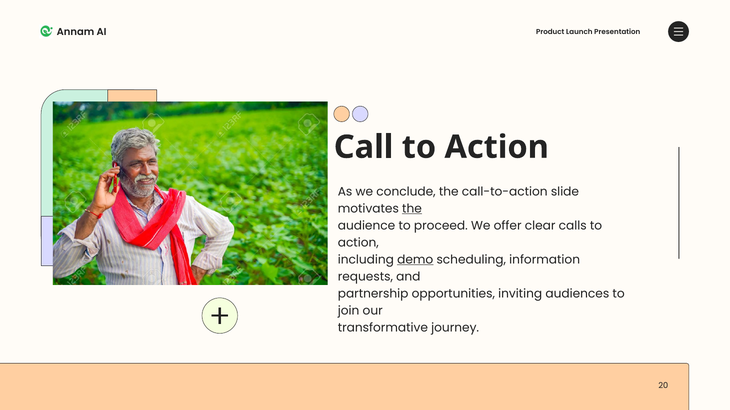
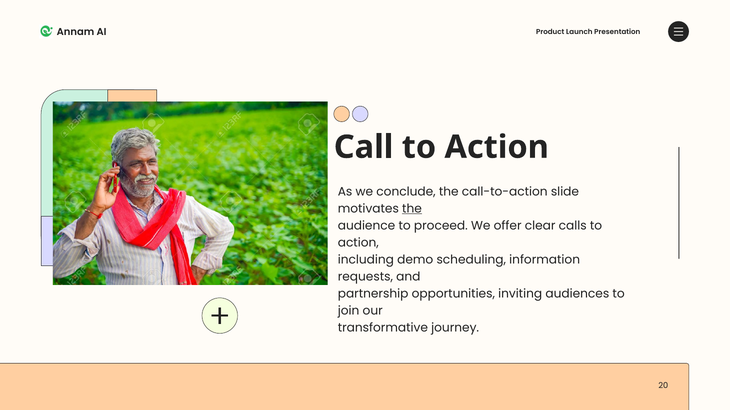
demo underline: present -> none
